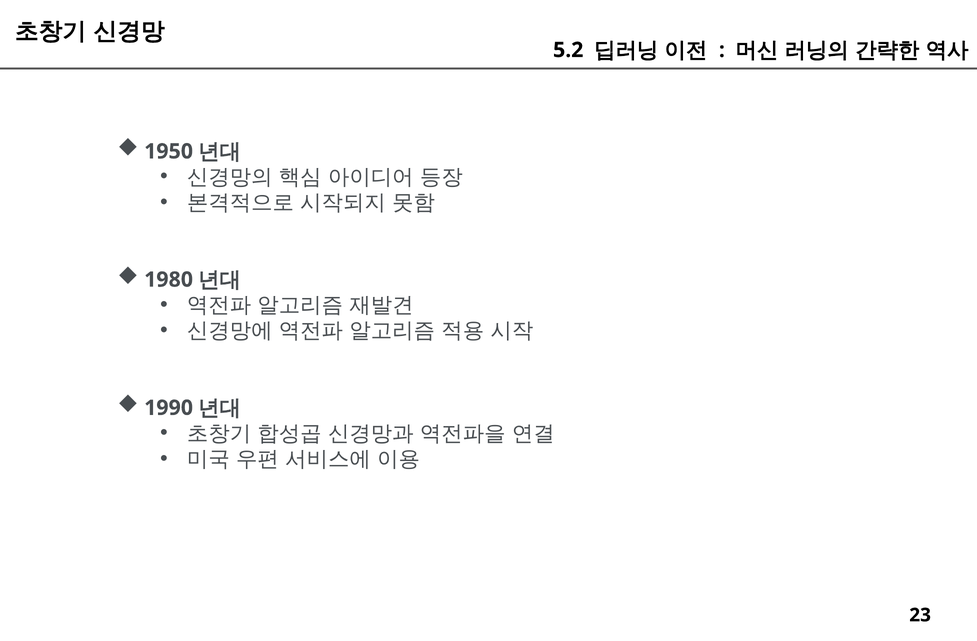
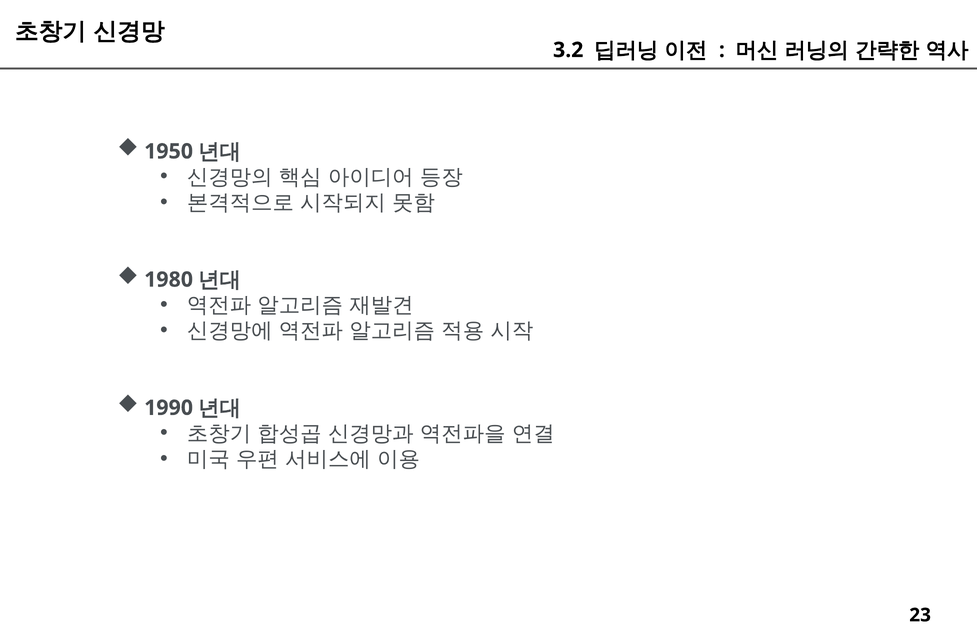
5.2: 5.2 -> 3.2
